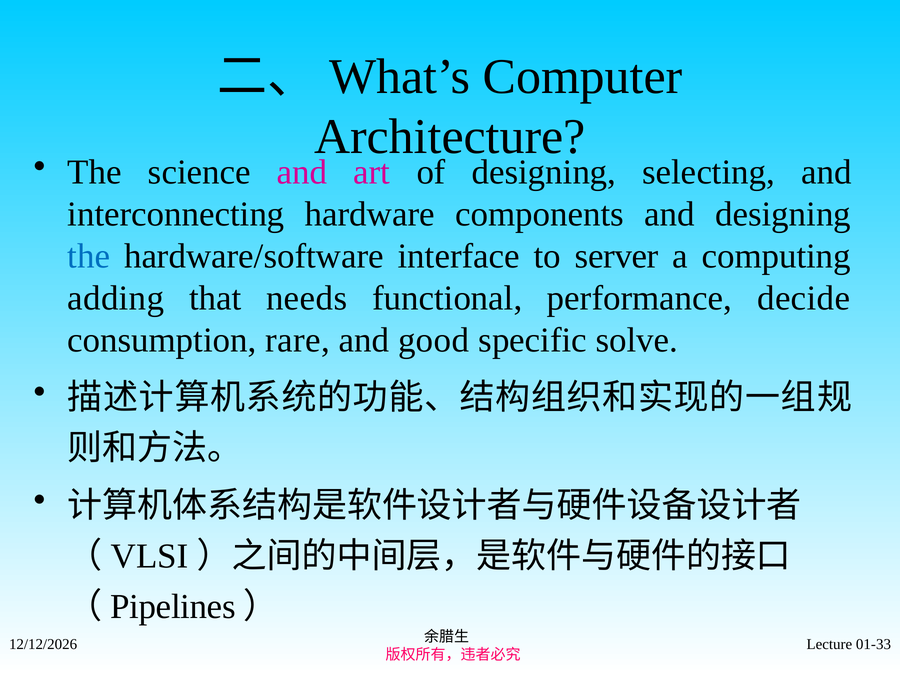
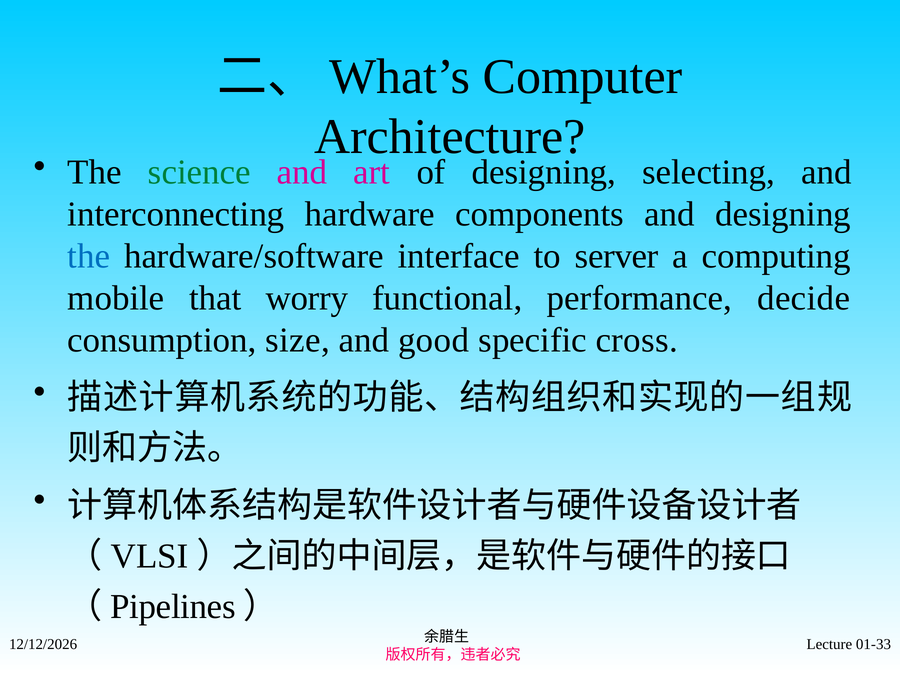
science colour: black -> green
adding: adding -> mobile
needs: needs -> worry
rare: rare -> size
solve: solve -> cross
